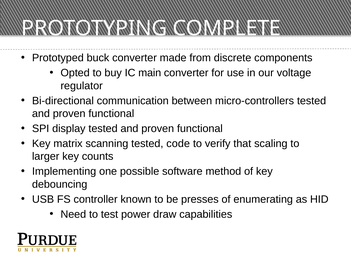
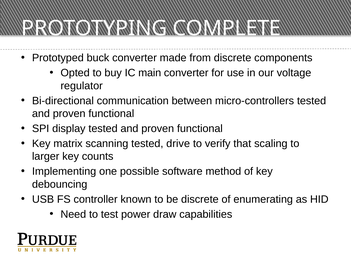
code: code -> drive
be presses: presses -> discrete
